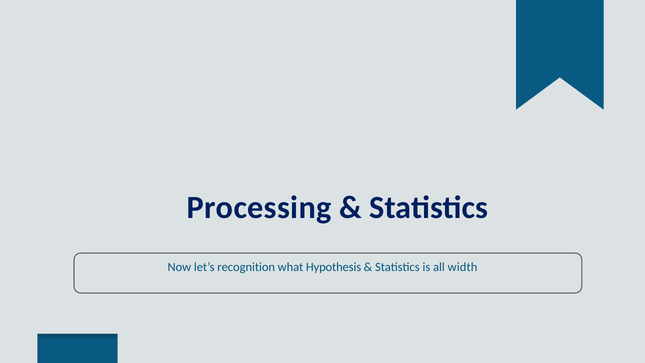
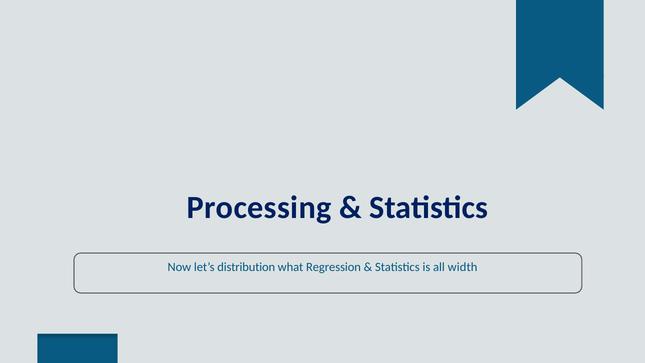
recognition: recognition -> distribution
Hypothesis: Hypothesis -> Regression
